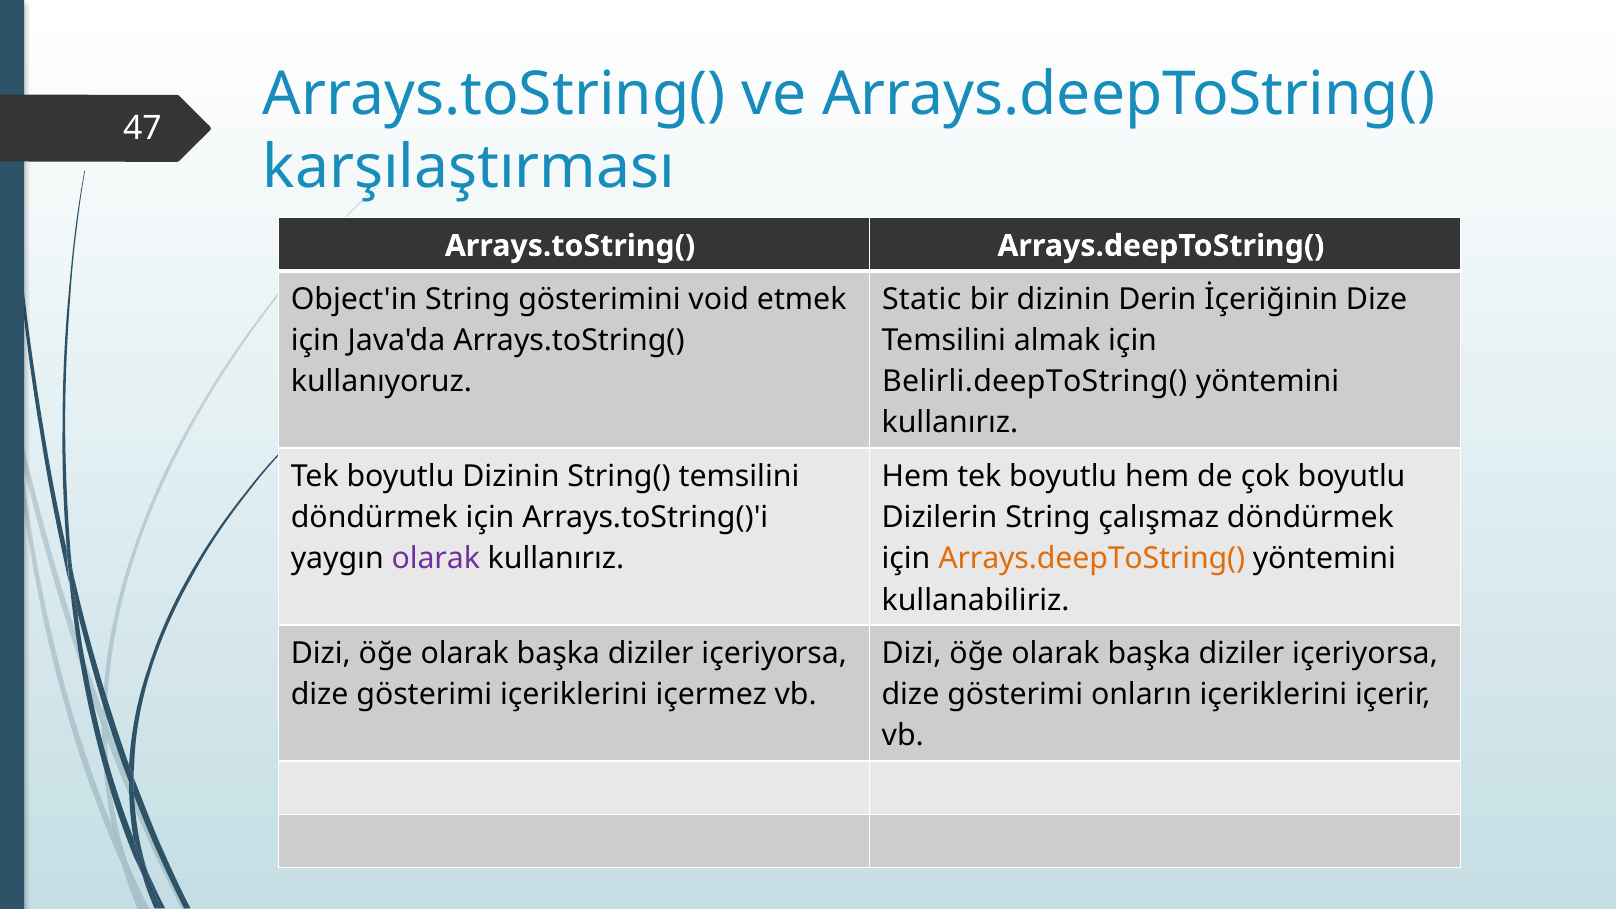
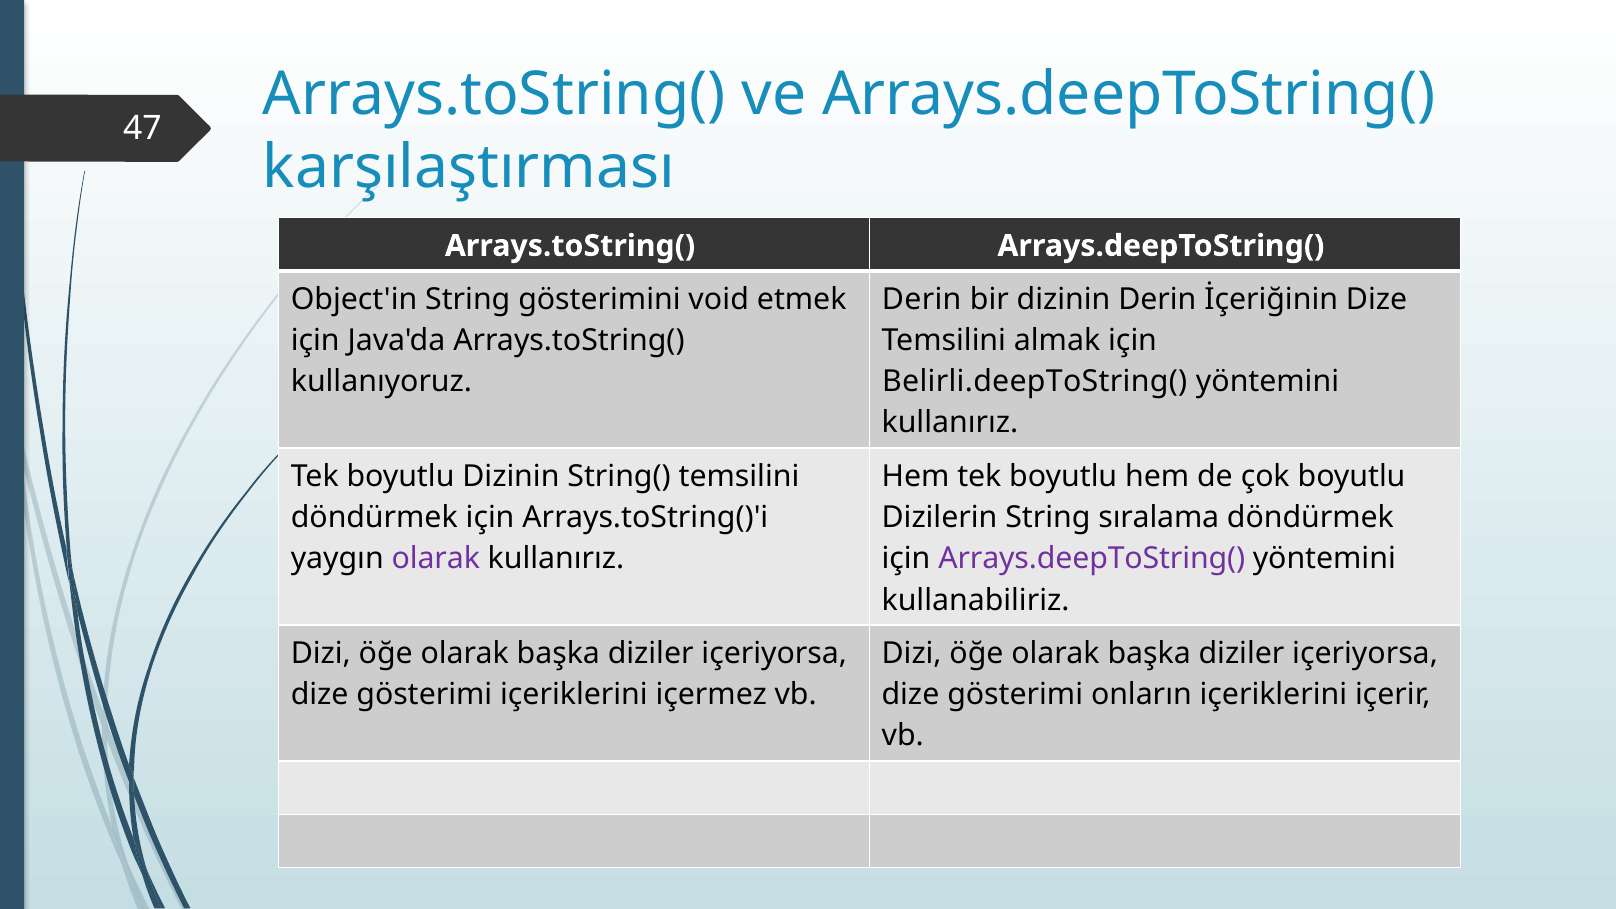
Static at (922, 299): Static -> Derin
çalışmaz: çalışmaz -> sıralama
Arrays.deepToString( at (1092, 559) colour: orange -> purple
